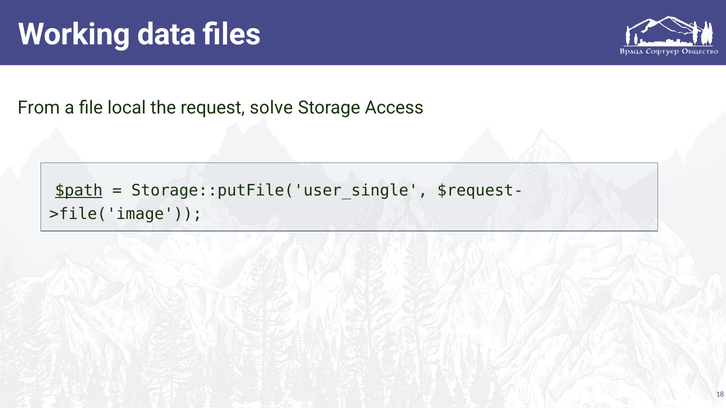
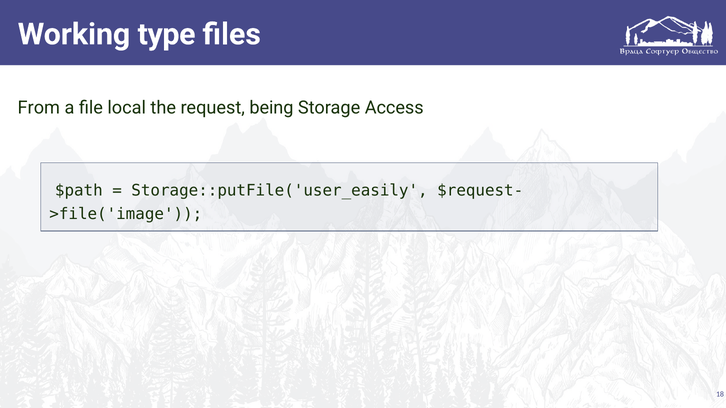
data: data -> type
solve: solve -> being
$path underline: present -> none
Storage::putFile('user_single: Storage::putFile('user_single -> Storage::putFile('user_easily
